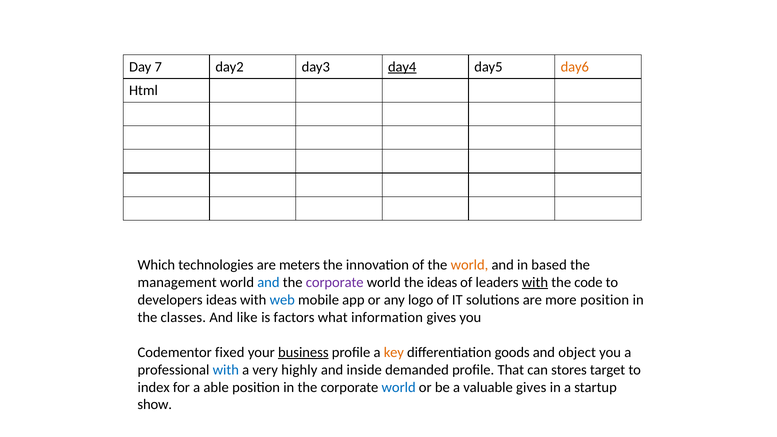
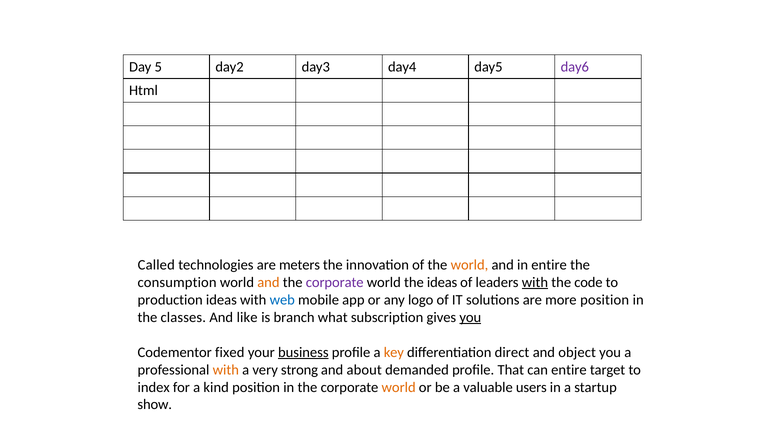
7: 7 -> 5
day4 underline: present -> none
day6 colour: orange -> purple
Which: Which -> Called
in based: based -> entire
management: management -> consumption
and at (268, 282) colour: blue -> orange
developers: developers -> production
factors: factors -> branch
information: information -> subscription
you at (470, 317) underline: none -> present
goods: goods -> direct
with at (226, 370) colour: blue -> orange
highly: highly -> strong
inside: inside -> about
can stores: stores -> entire
able: able -> kind
world at (399, 387) colour: blue -> orange
valuable gives: gives -> users
